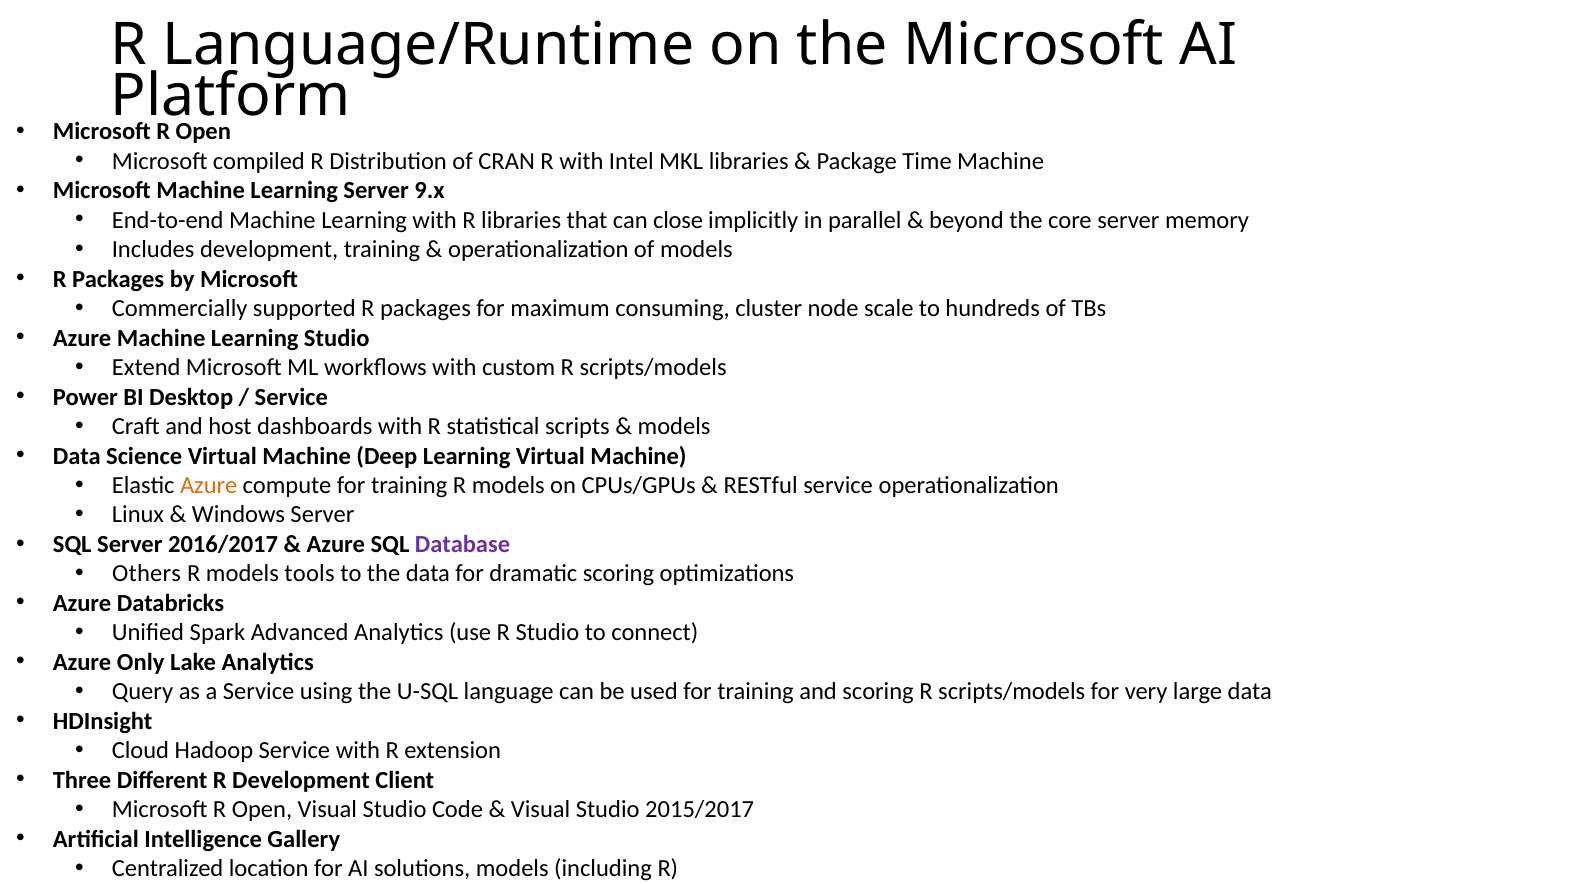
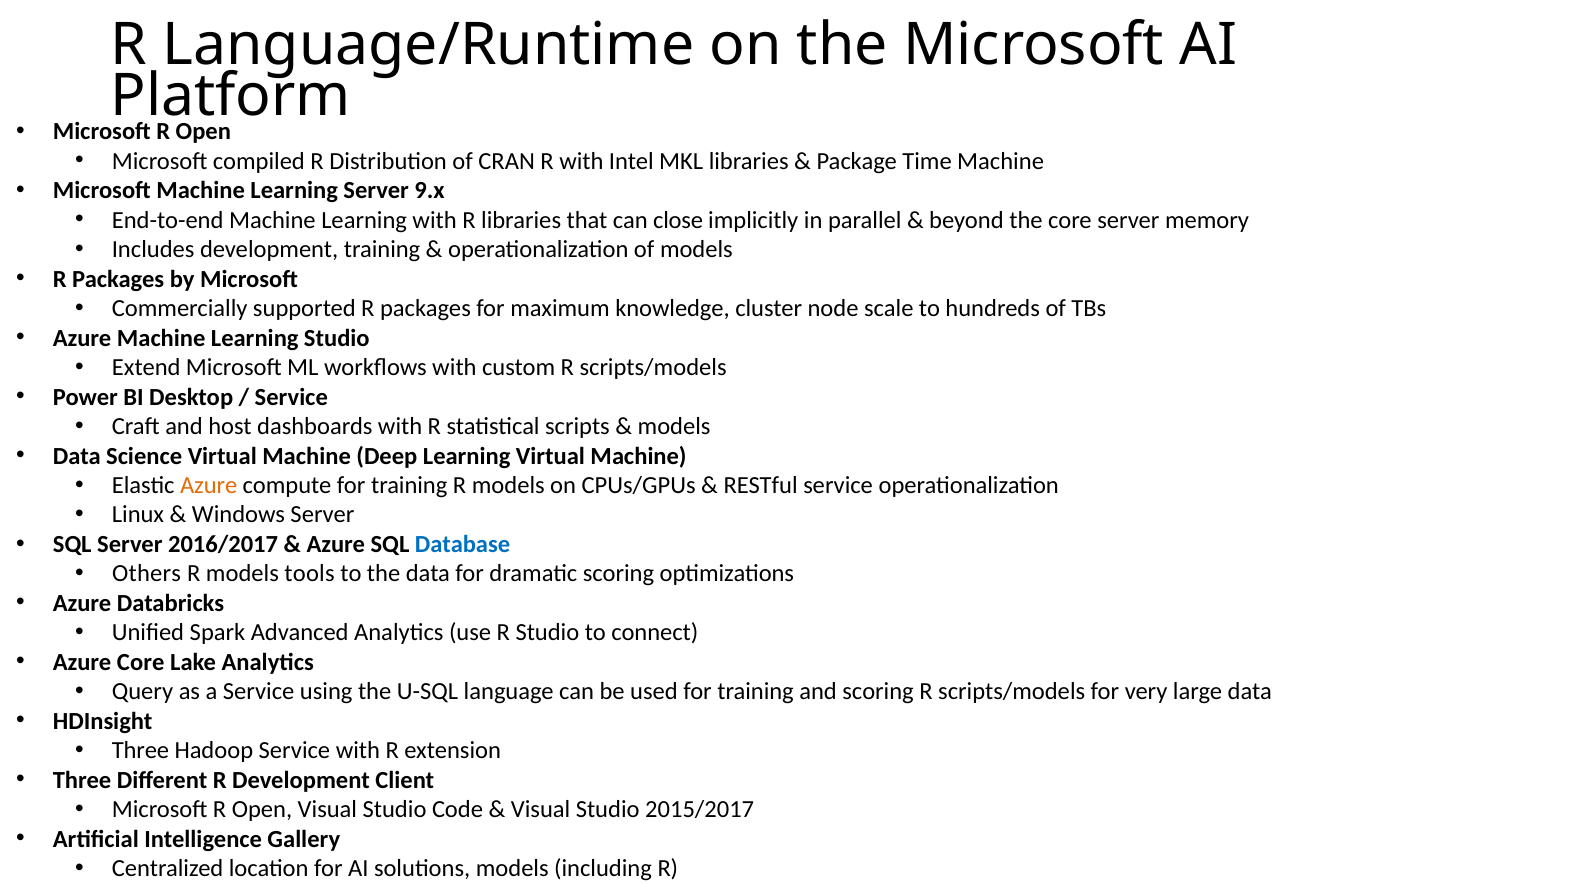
consuming: consuming -> knowledge
Database colour: purple -> blue
Azure Only: Only -> Core
Cloud at (140, 751): Cloud -> Three
